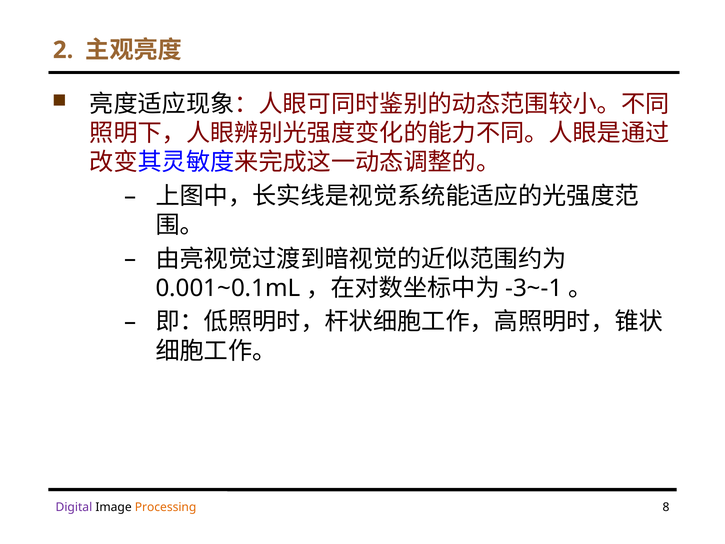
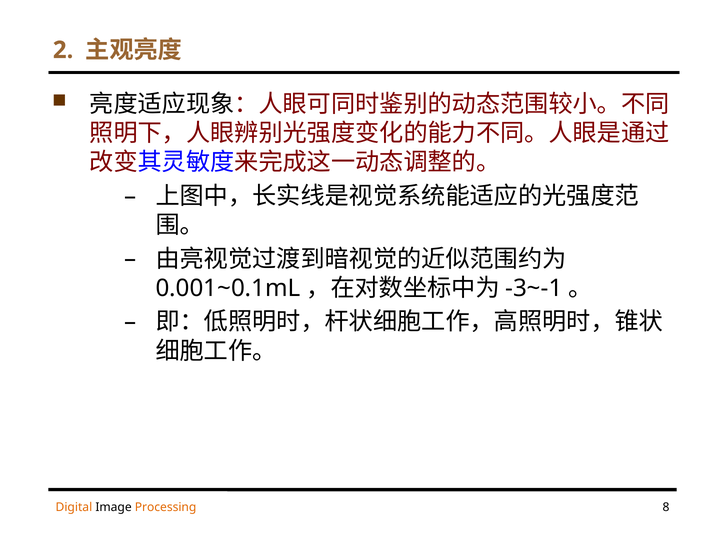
Digital colour: purple -> orange
